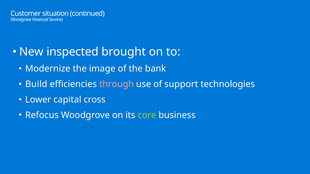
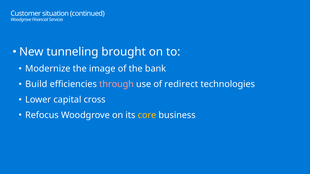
inspected: inspected -> tunneling
support: support -> redirect
core colour: light green -> yellow
